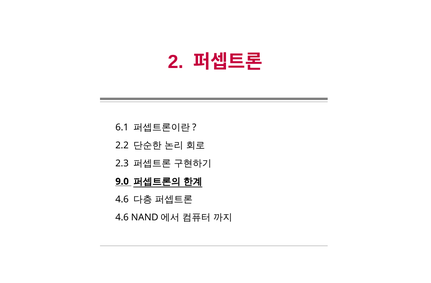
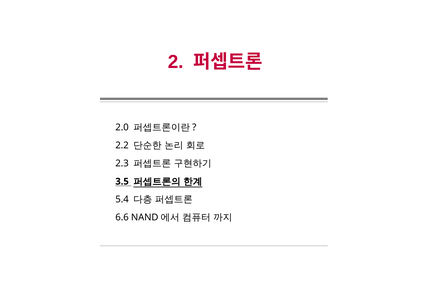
6.1: 6.1 -> 2.0
9.0: 9.0 -> 3.5
4.6 at (122, 200): 4.6 -> 5.4
4.6 at (122, 218): 4.6 -> 6.6
